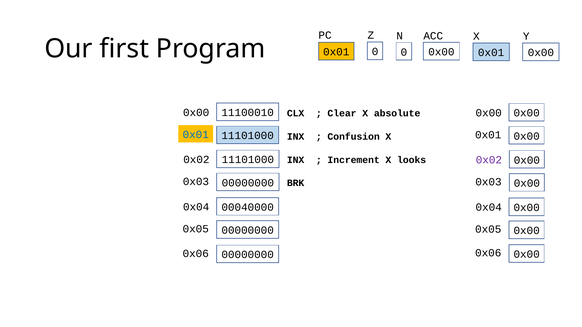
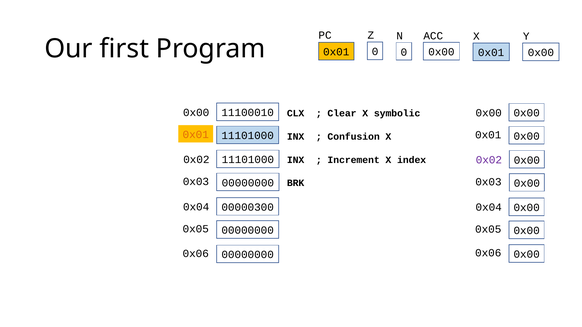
absolute: absolute -> symbolic
0x01 at (196, 135) colour: blue -> orange
looks: looks -> index
00040000: 00040000 -> 00000300
